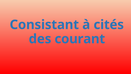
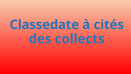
Consistant: Consistant -> Classedate
courant: courant -> collects
